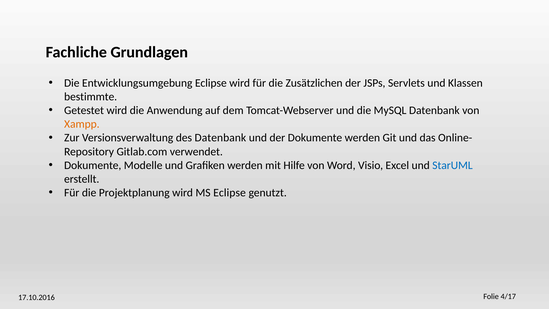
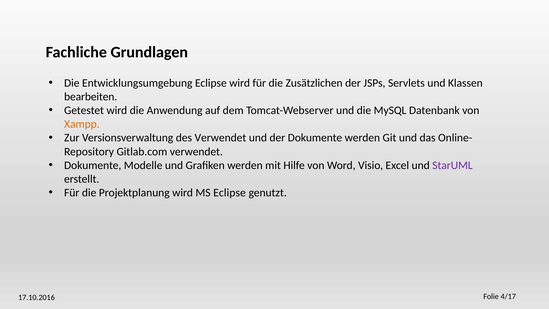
bestimmte: bestimmte -> bearbeiten
des Datenbank: Datenbank -> Verwendet
StarUML colour: blue -> purple
